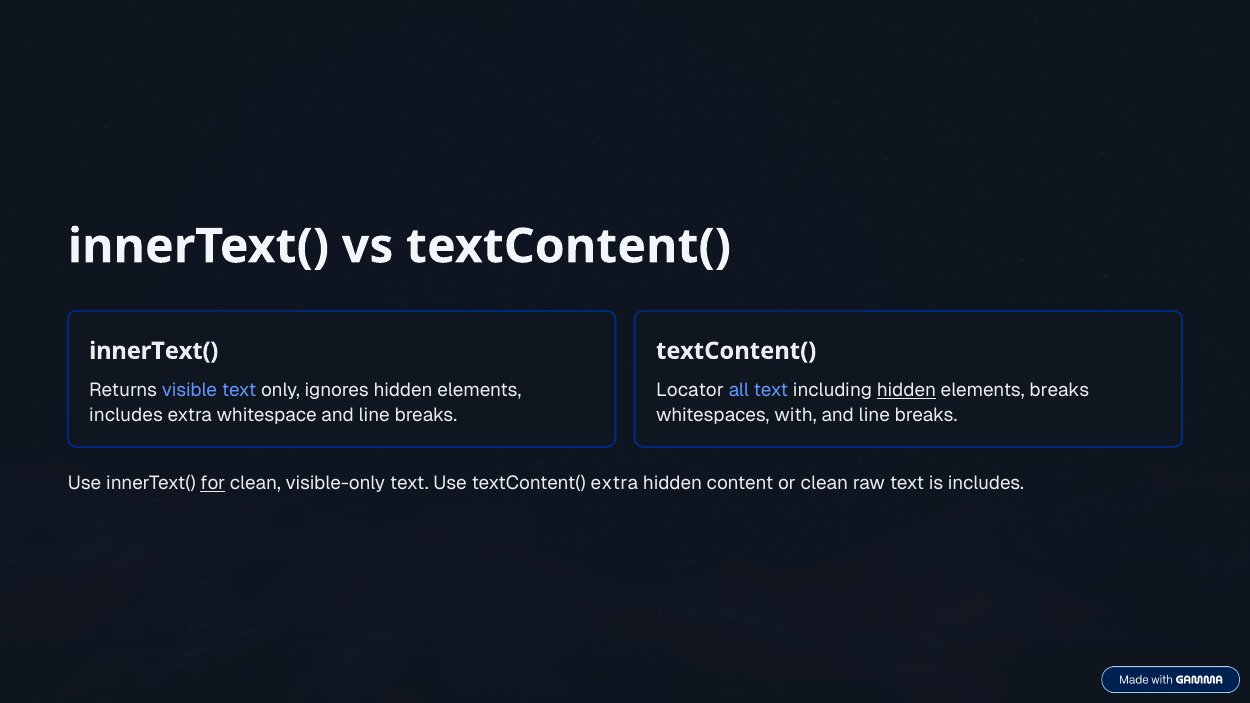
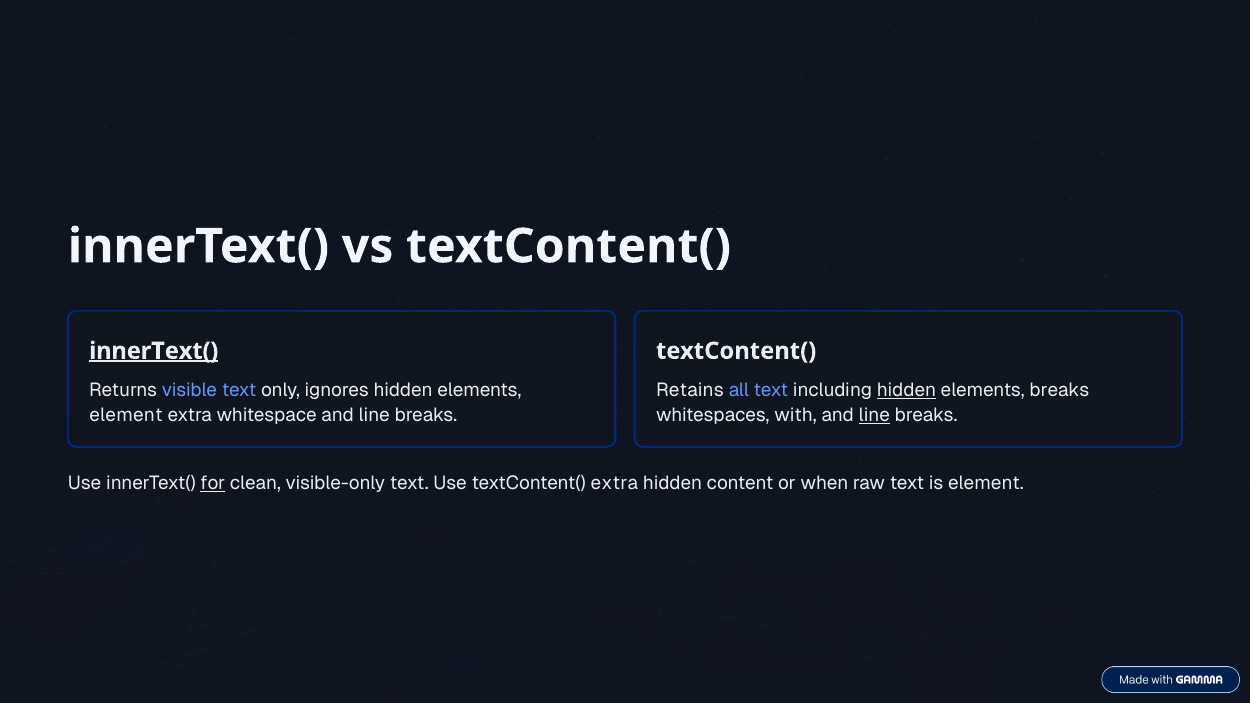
innerText( at (154, 351) underline: none -> present
Locator: Locator -> Retains
includes at (126, 415): includes -> element
line at (874, 415) underline: none -> present
or clean: clean -> when
is includes: includes -> element
